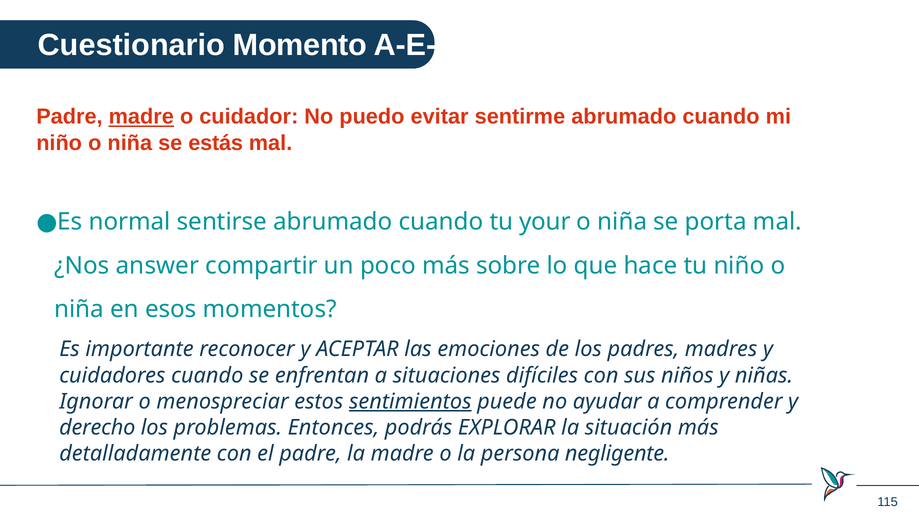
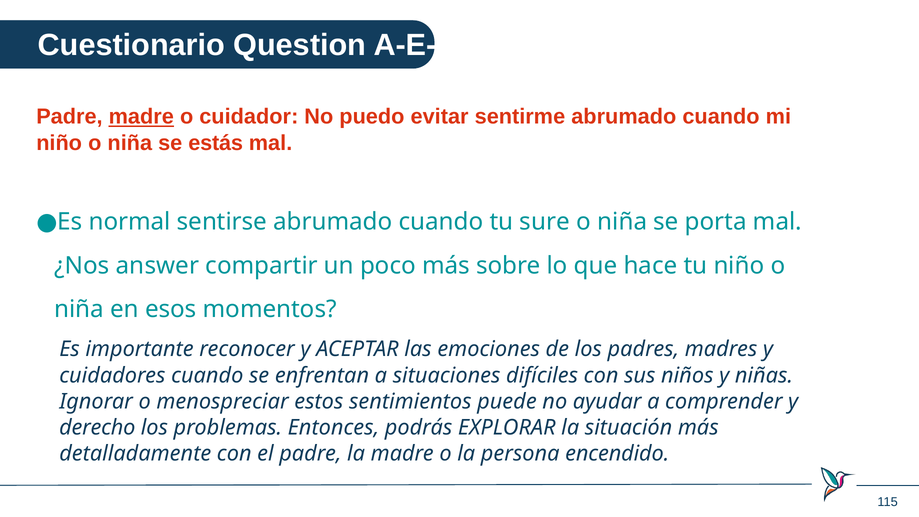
Momento: Momento -> Question
your: your -> sure
sentimientos underline: present -> none
negligente: negligente -> encendido
